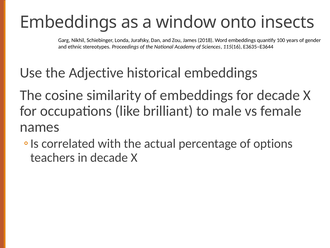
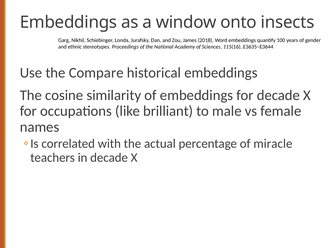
Adjective: Adjective -> Compare
options: options -> miracle
